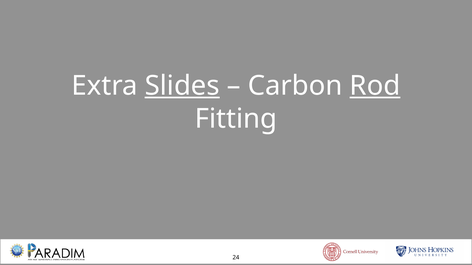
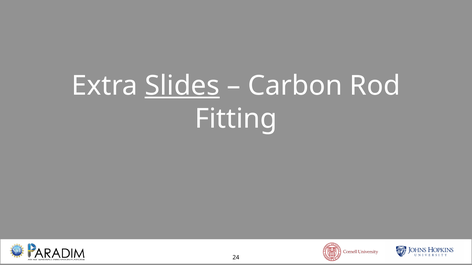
Rod underline: present -> none
